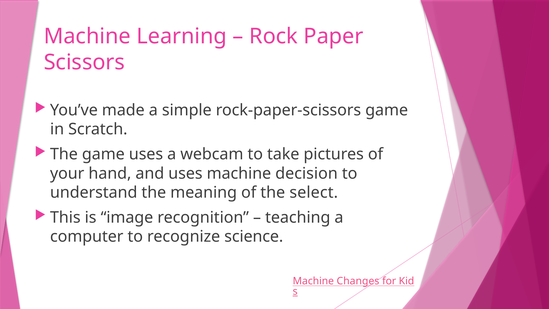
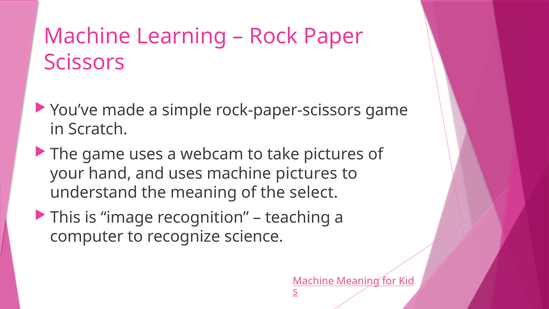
machine decision: decision -> pictures
Machine Changes: Changes -> Meaning
